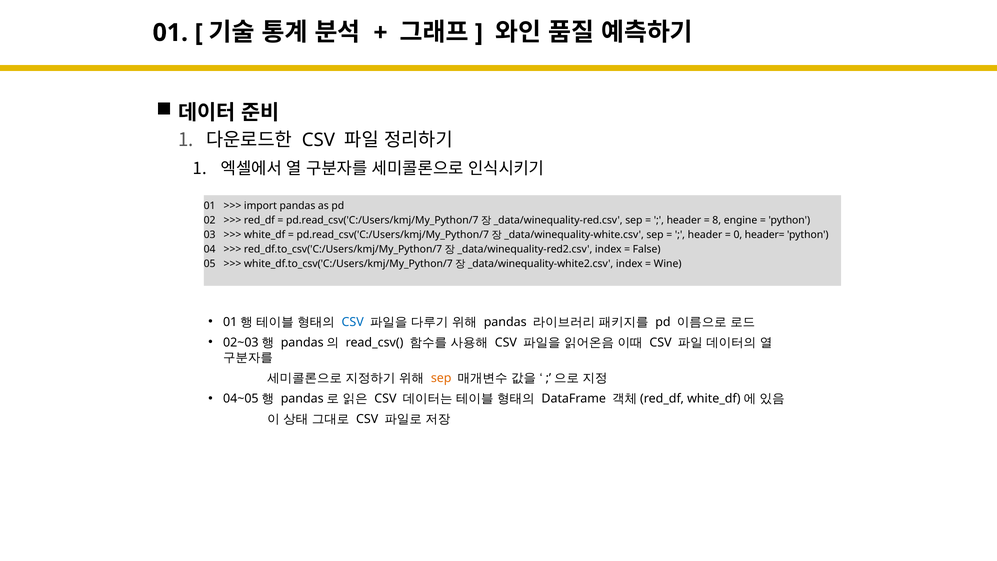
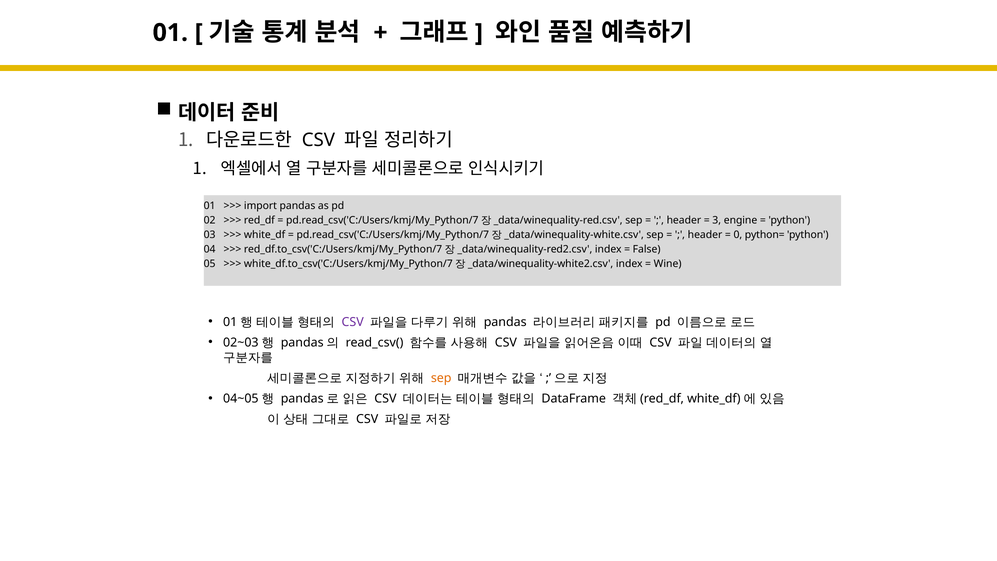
8: 8 -> 3
header=: header= -> python=
CSV at (353, 322) colour: blue -> purple
